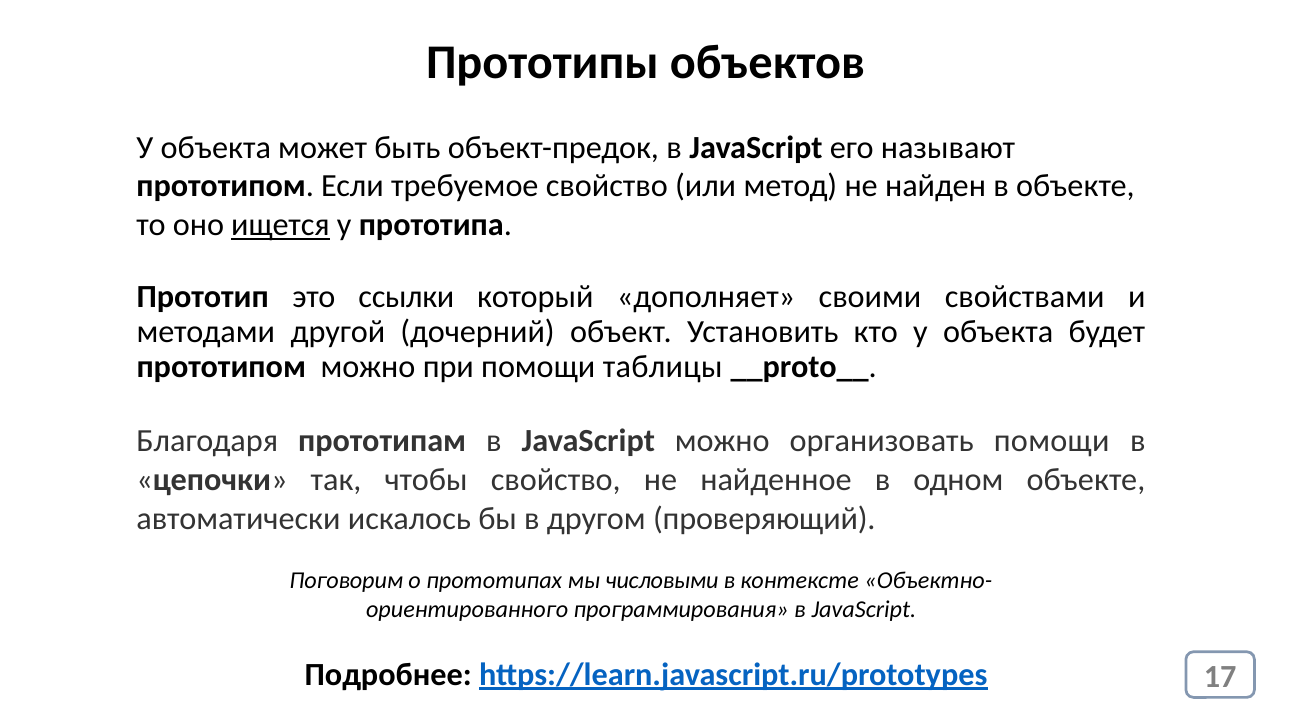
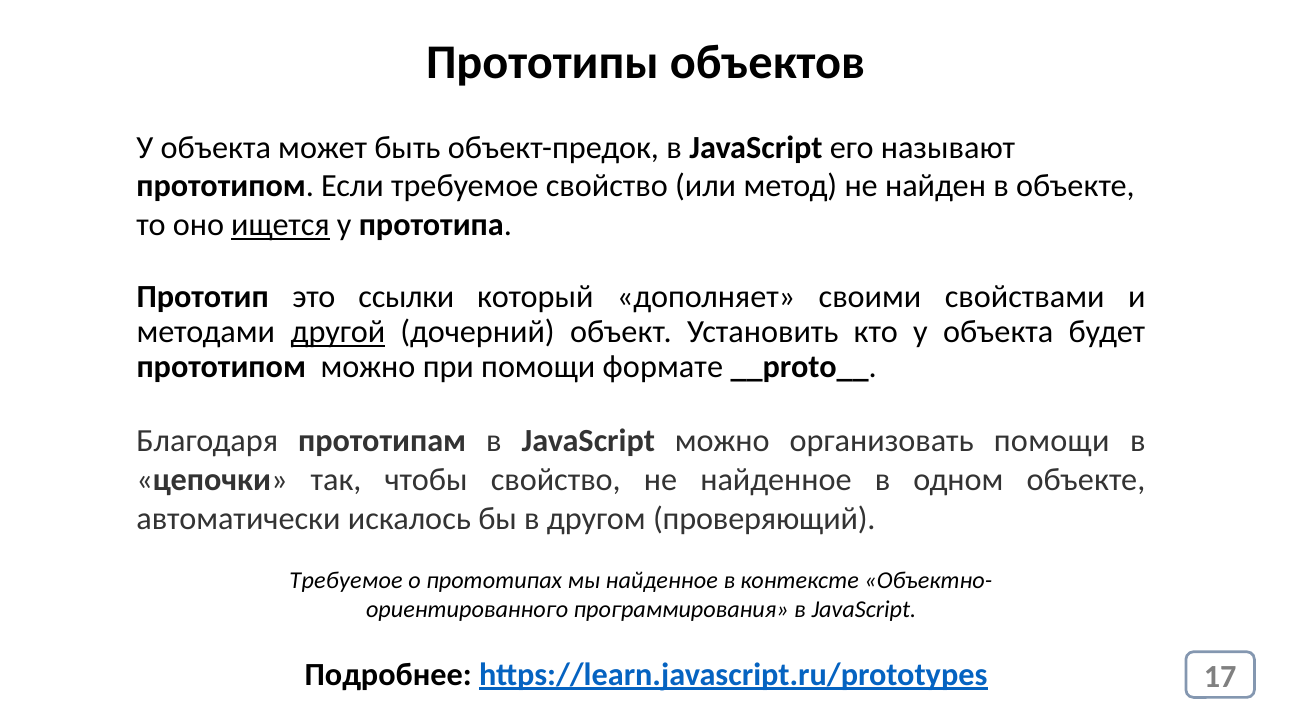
другой underline: none -> present
таблицы: таблицы -> формате
Поговорим at (346, 582): Поговорим -> Требуемое
мы числовыми: числовыми -> найденное
